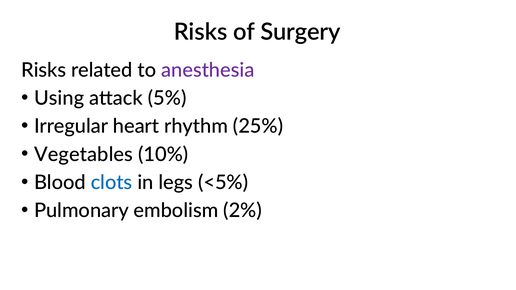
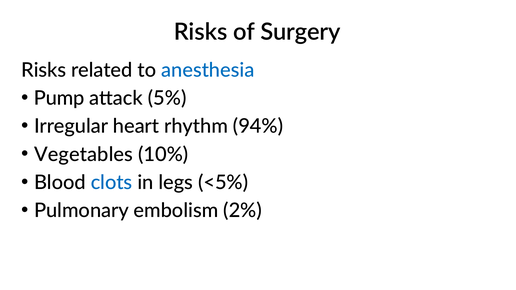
anesthesia colour: purple -> blue
Using: Using -> Pump
25%: 25% -> 94%
